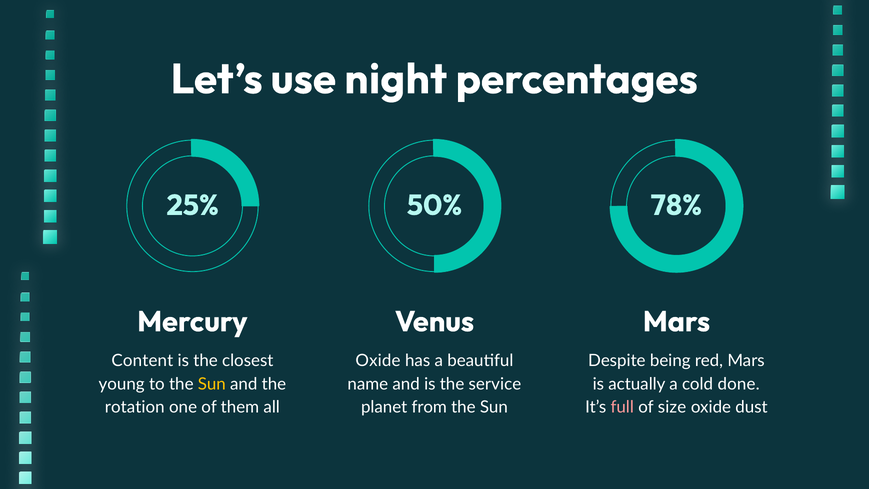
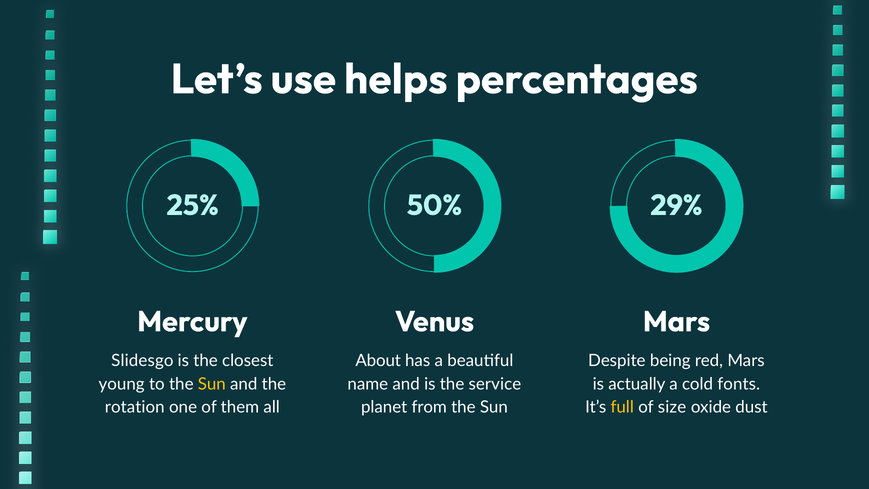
night: night -> helps
78%: 78% -> 29%
Content: Content -> Slidesgo
Oxide at (378, 361): Oxide -> About
done: done -> fonts
full colour: pink -> yellow
